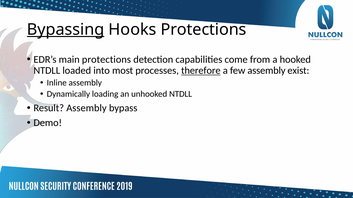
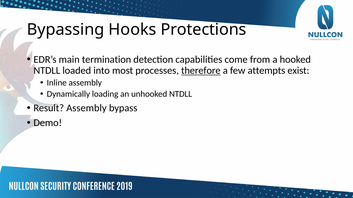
Bypassing underline: present -> none
main protections: protections -> termination
few assembly: assembly -> attempts
